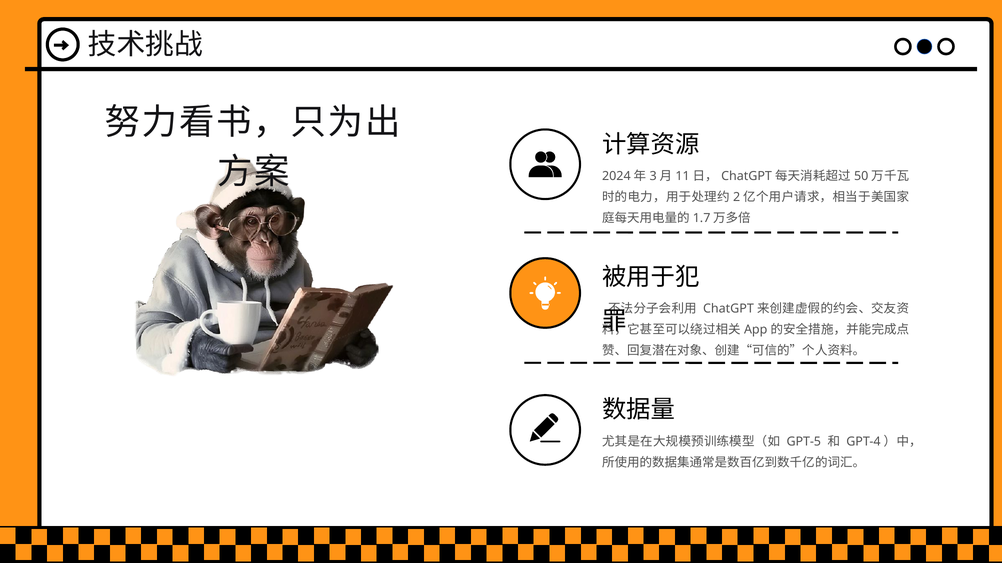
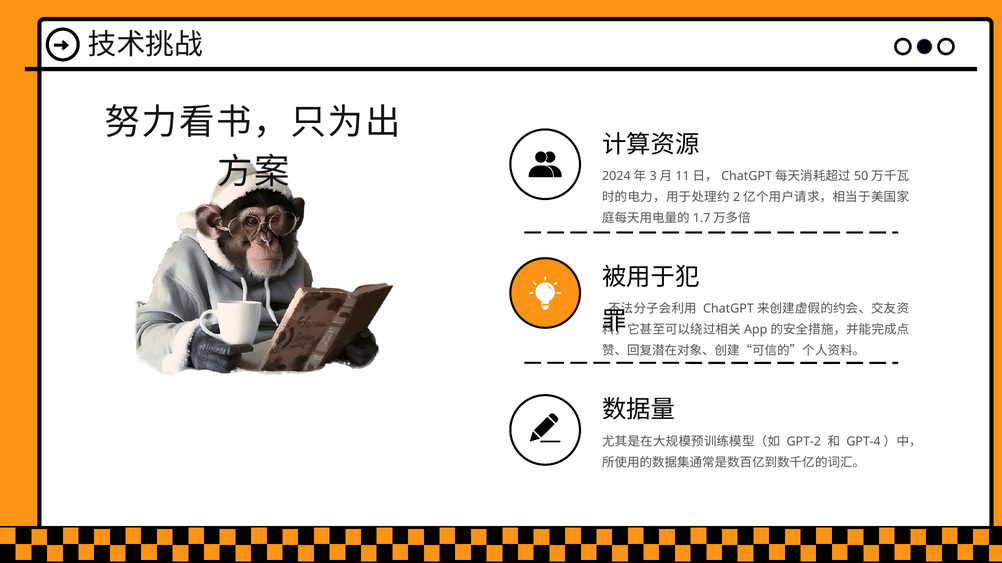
GPT-5: GPT-5 -> GPT-2
